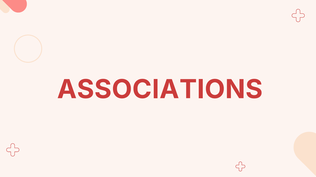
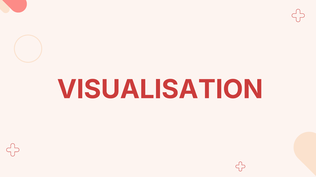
ASSOCIATIONS: ASSOCIATIONS -> VISUALISATION
